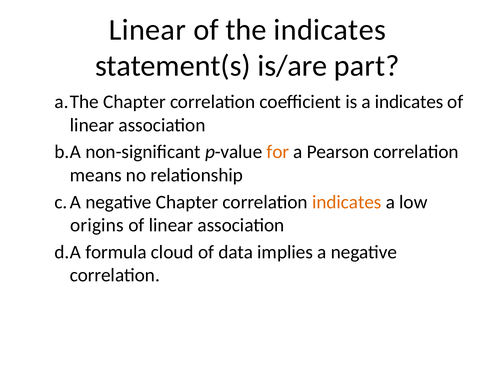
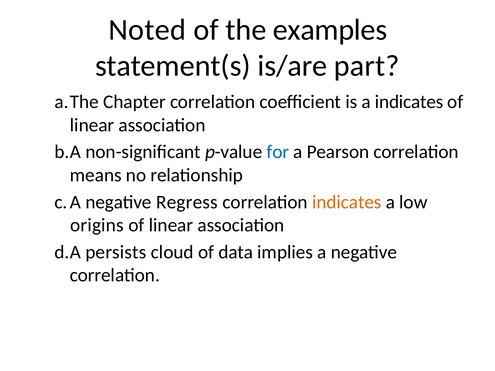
Linear at (147, 30): Linear -> Noted
the indicates: indicates -> examples
for colour: orange -> blue
negative Chapter: Chapter -> Regress
formula: formula -> persists
